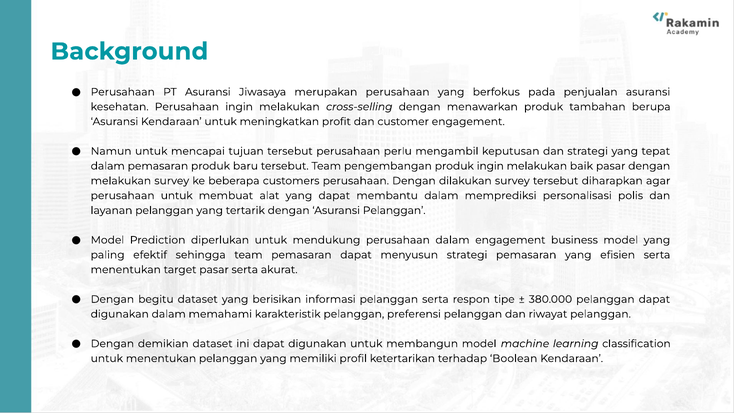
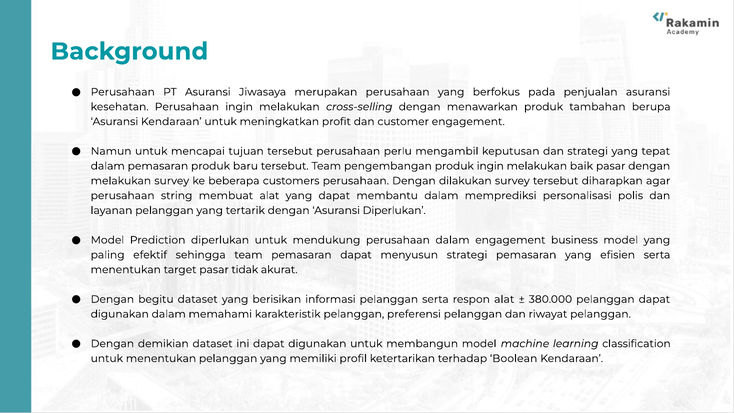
perusahaan untuk: untuk -> string
Asuransi Pelanggan: Pelanggan -> Diperlukan
pasar serta: serta -> tidak
respon tipe: tipe -> alat
